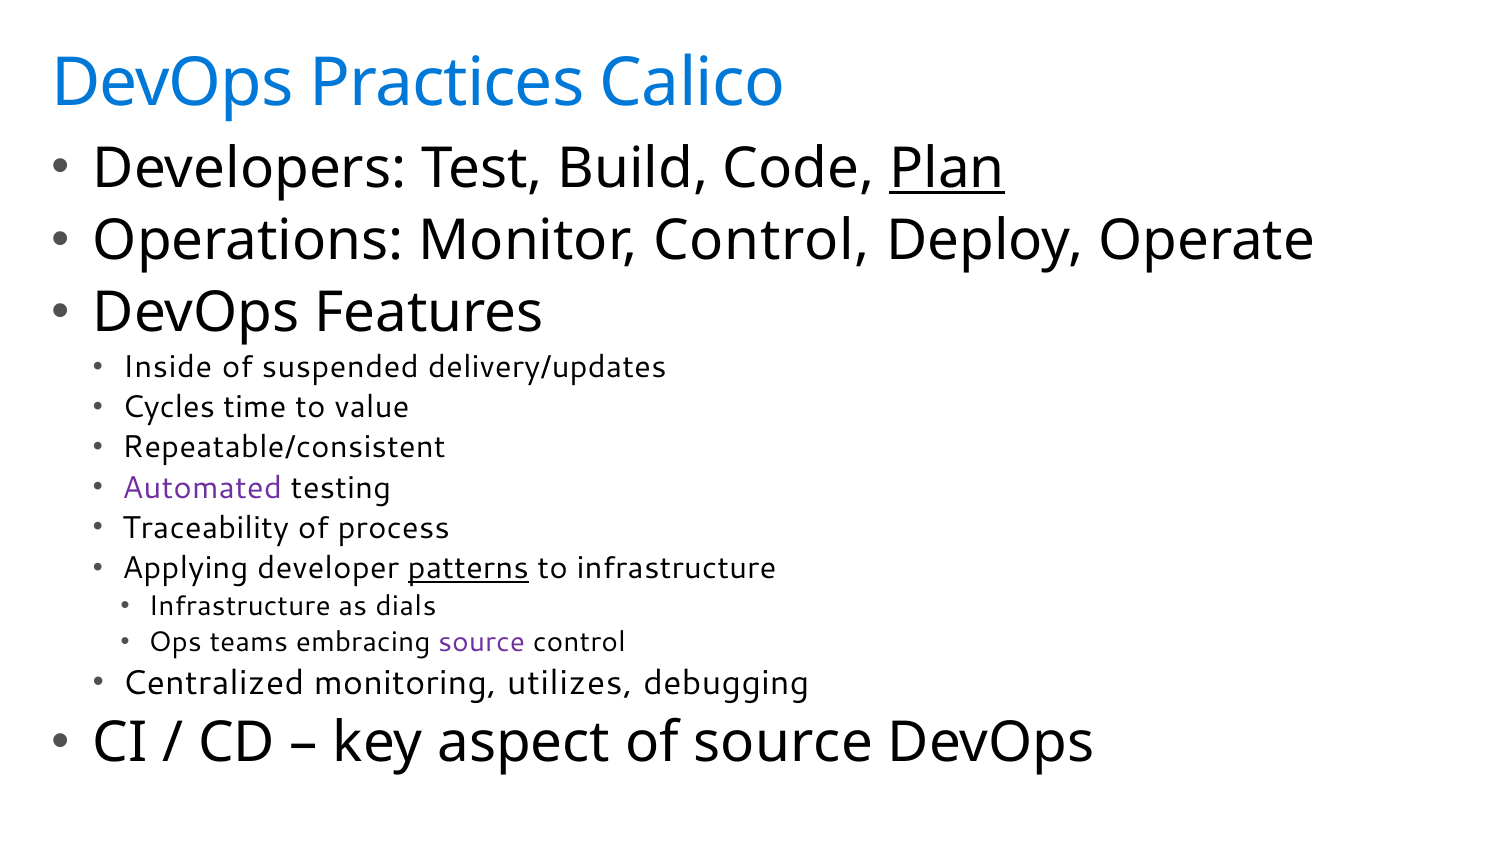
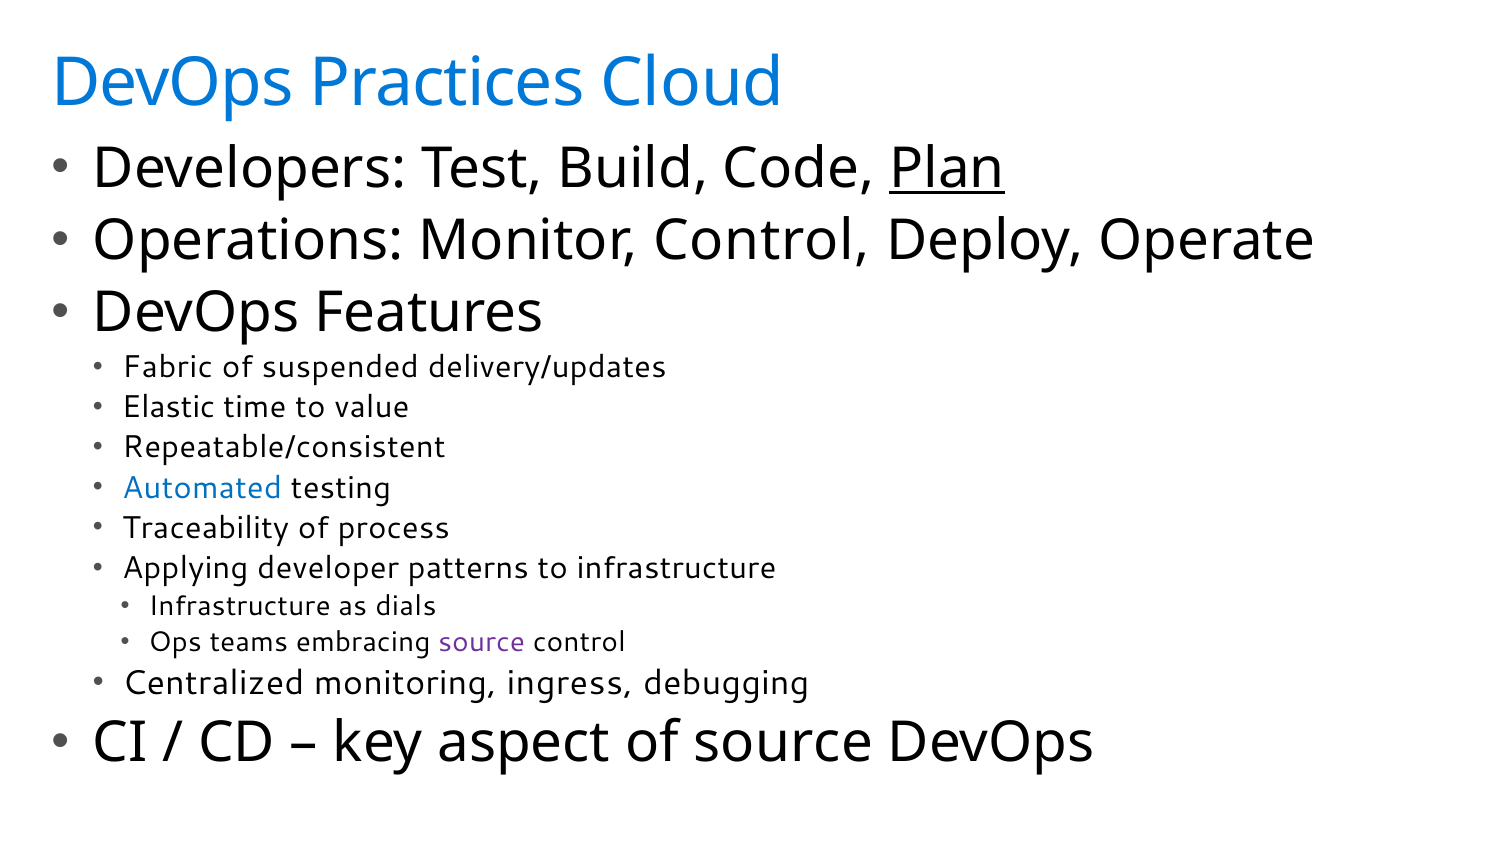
Calico: Calico -> Cloud
Inside: Inside -> Fabric
Cycles: Cycles -> Elastic
Automated colour: purple -> blue
patterns underline: present -> none
utilizes: utilizes -> ingress
